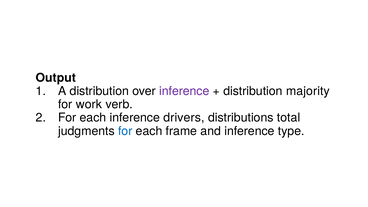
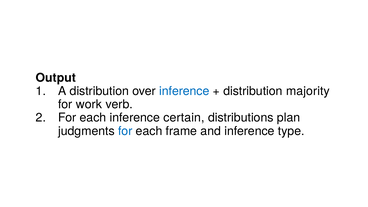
inference at (184, 91) colour: purple -> blue
drivers: drivers -> certain
total: total -> plan
